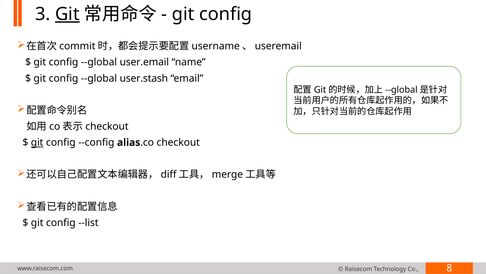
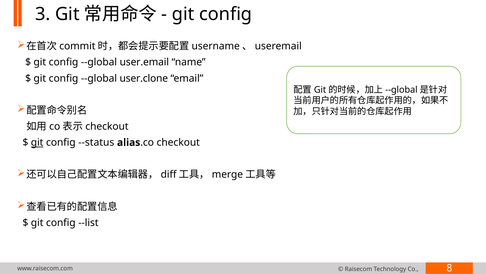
Git at (67, 14) underline: present -> none
user.stash: user.stash -> user.clone
--config: --config -> --status
